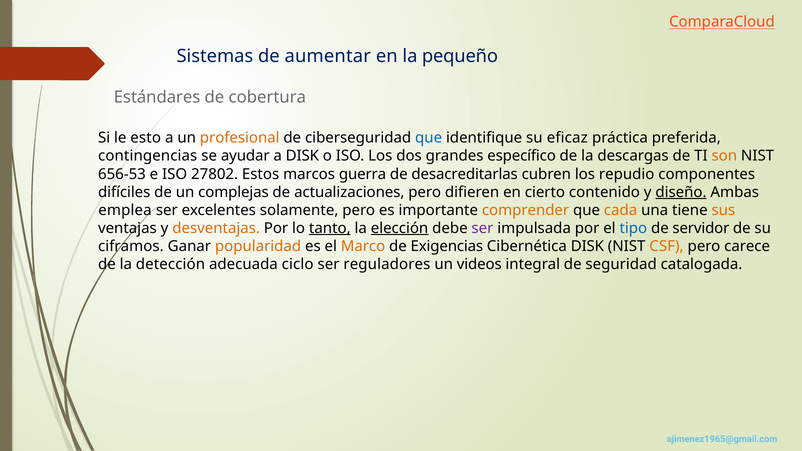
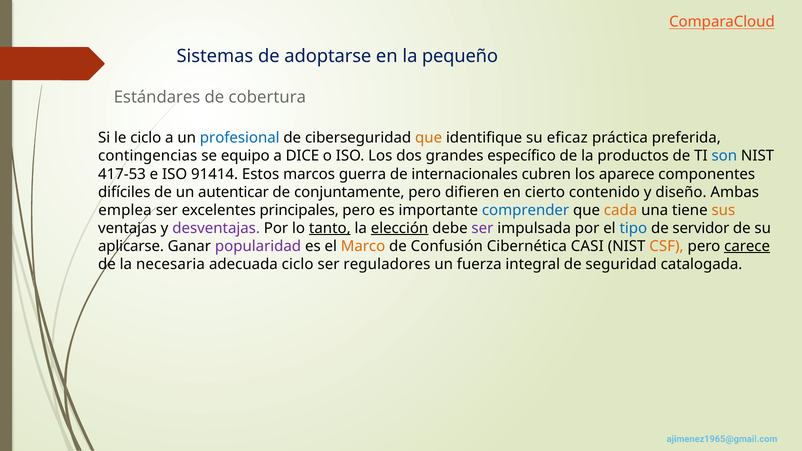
aumentar: aumentar -> adoptarse
le esto: esto -> ciclo
profesional colour: orange -> blue
que at (429, 138) colour: blue -> orange
ayudar: ayudar -> equipo
a DISK: DISK -> DICE
descargas: descargas -> productos
son colour: orange -> blue
656-53: 656-53 -> 417-53
27802: 27802 -> 91414
desacreditarlas: desacreditarlas -> internacionales
repudio: repudio -> aparece
complejas: complejas -> autenticar
actualizaciones: actualizaciones -> conjuntamente
diseño underline: present -> none
solamente: solamente -> principales
comprender colour: orange -> blue
desventajas colour: orange -> purple
ciframos: ciframos -> aplicarse
popularidad colour: orange -> purple
Exigencias: Exigencias -> Confusión
Cibernética DISK: DISK -> CASI
carece underline: none -> present
detección: detección -> necesaria
videos: videos -> fuerza
